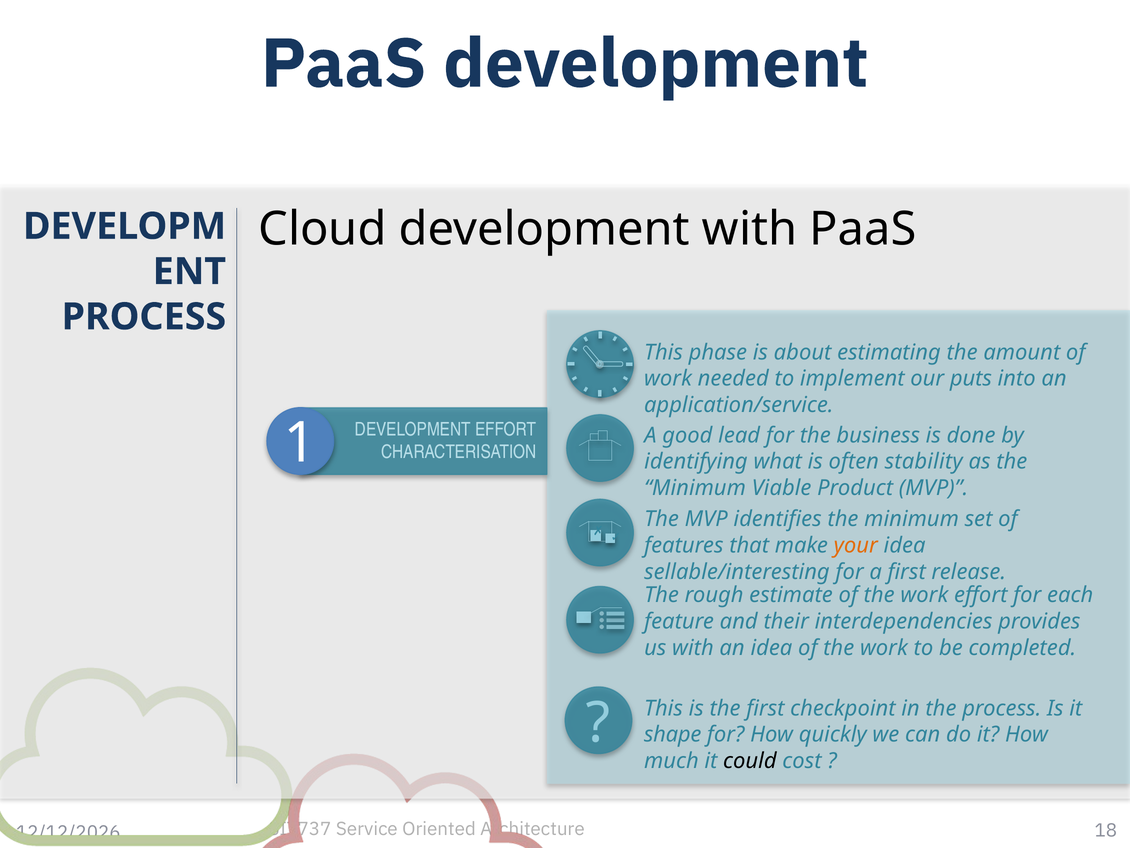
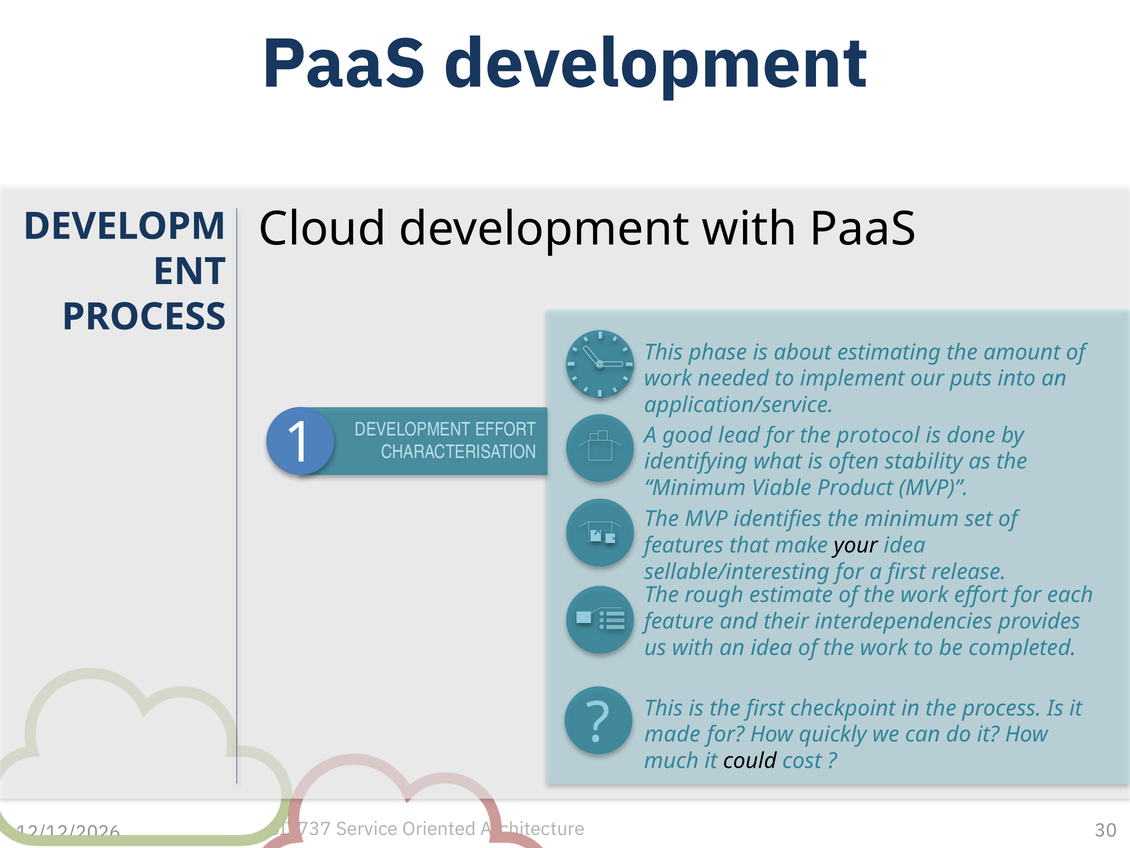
business: business -> protocol
your colour: orange -> black
shape: shape -> made
18: 18 -> 30
